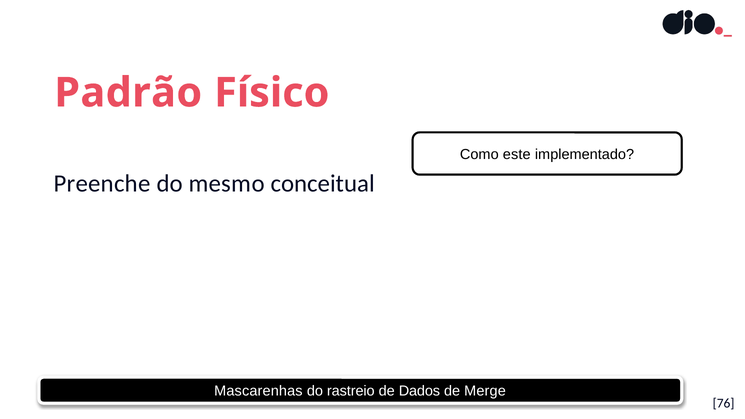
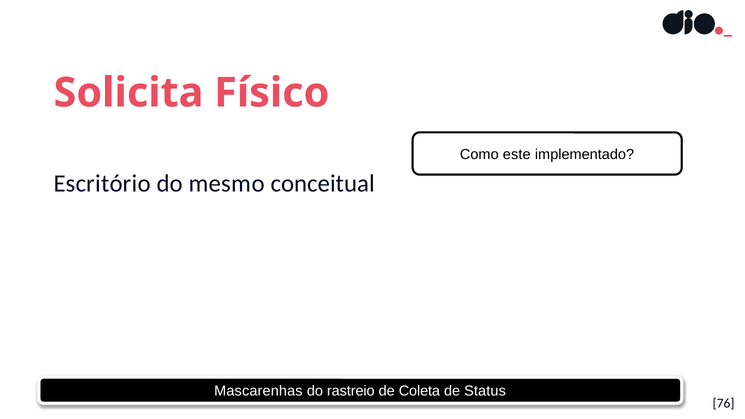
Padrão: Padrão -> Solicita
Preenche: Preenche -> Escritório
Dados: Dados -> Coleta
Merge: Merge -> Status
